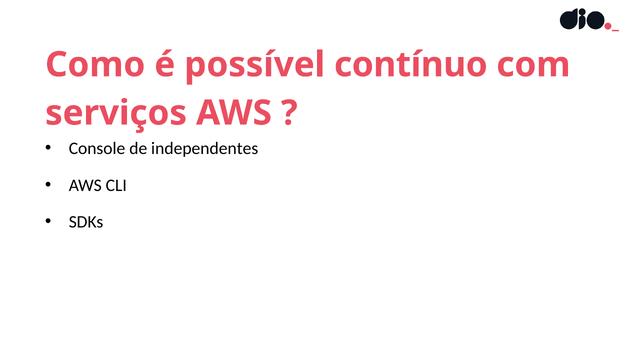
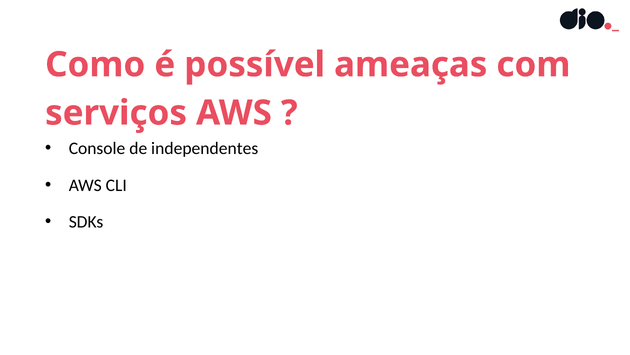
contínuo: contínuo -> ameaças
